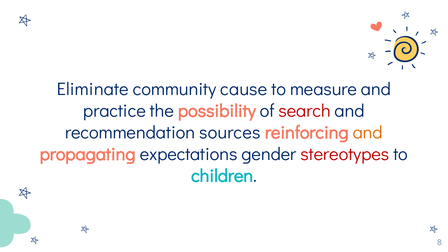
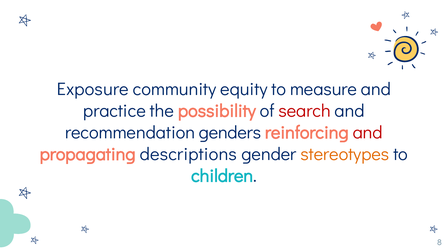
Eliminate: Eliminate -> Exposure
cause: cause -> equity
sources: sources -> genders
and at (368, 132) colour: orange -> red
expectations: expectations -> descriptions
stereotypes colour: red -> orange
